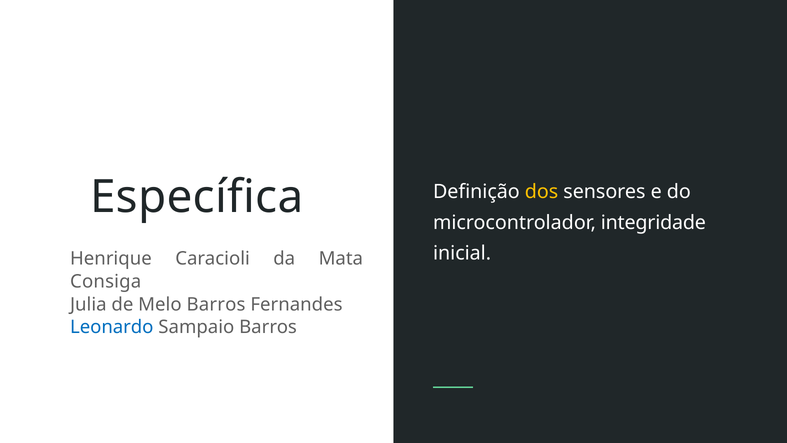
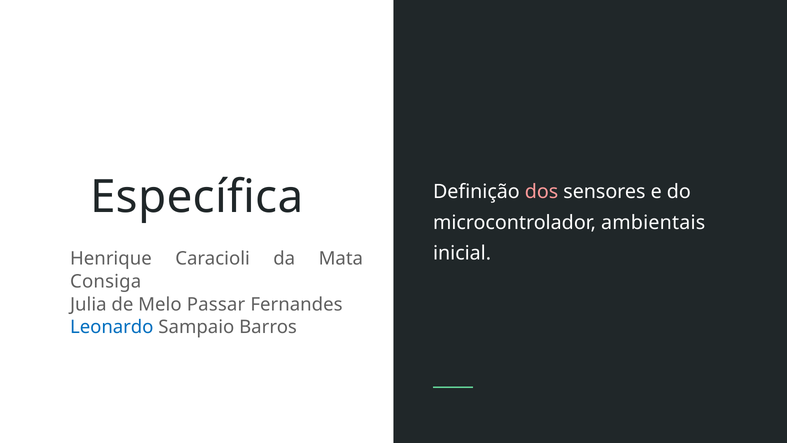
dos colour: yellow -> pink
integridade: integridade -> ambientais
Melo Barros: Barros -> Passar
